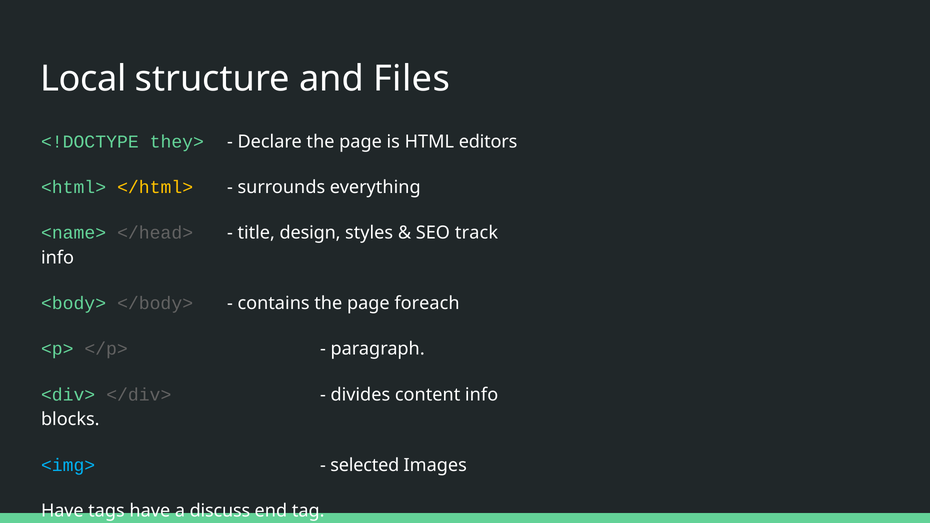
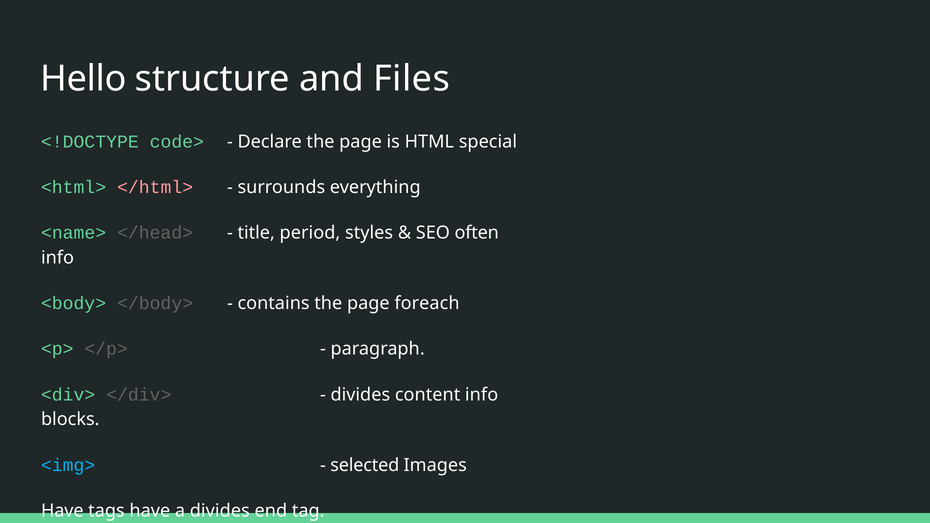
Local: Local -> Hello
they>: they> -> code>
editors: editors -> special
</html> colour: yellow -> pink
design: design -> period
track: track -> often
a discuss: discuss -> divides
